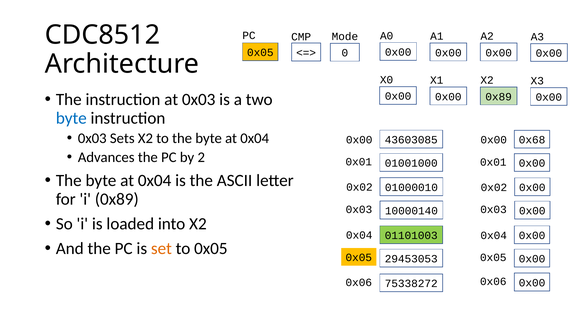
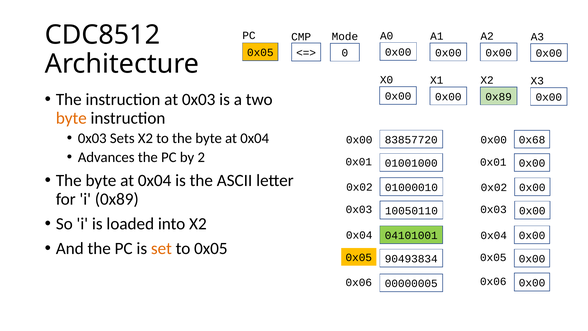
byte at (71, 118) colour: blue -> orange
43603085: 43603085 -> 83857720
10000140: 10000140 -> 10050110
01101003: 01101003 -> 04101001
29453053: 29453053 -> 90493834
75338272: 75338272 -> 00000005
